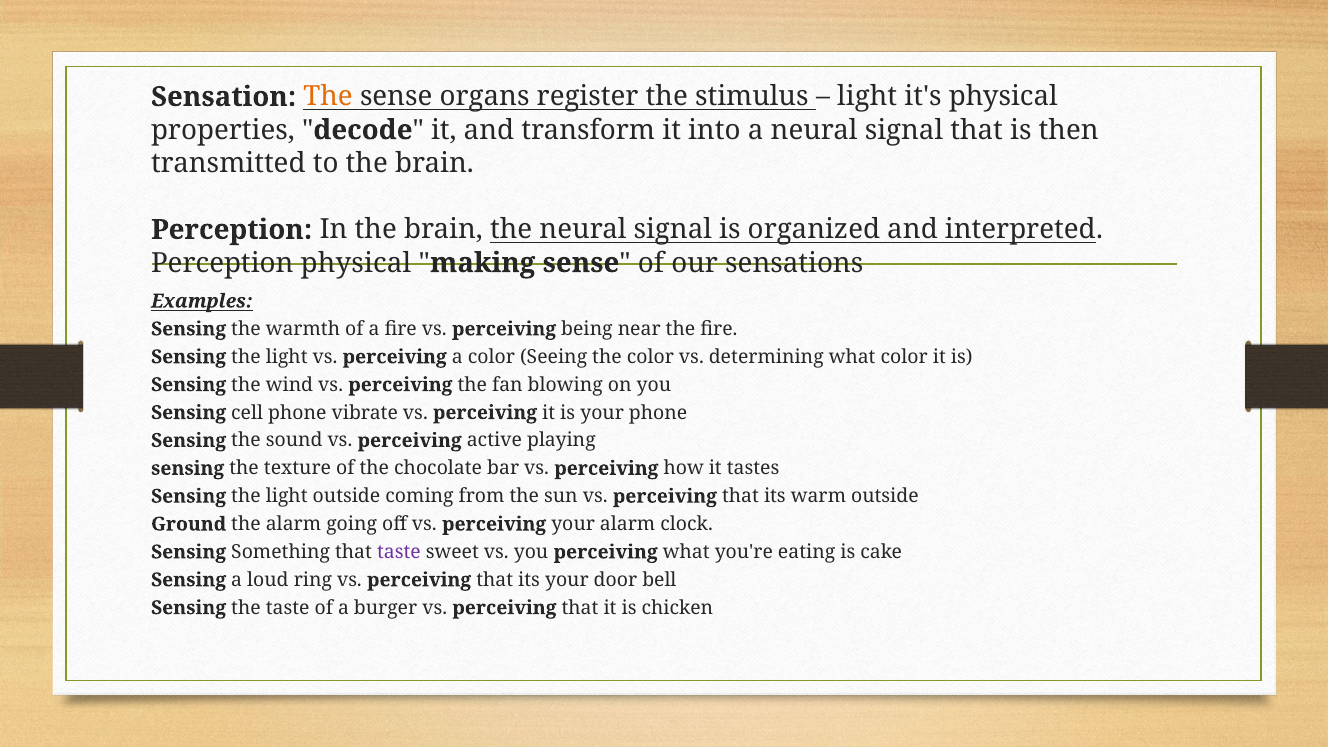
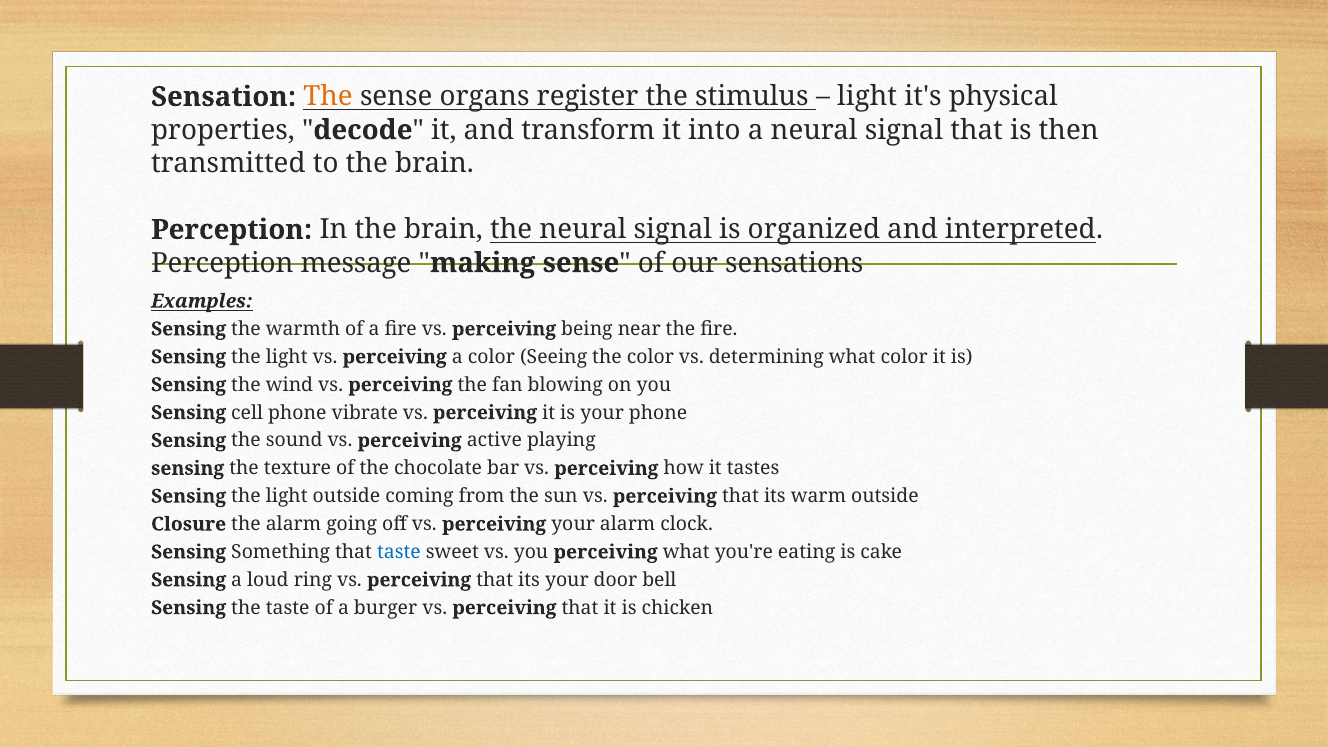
Perception physical: physical -> message
Ground: Ground -> Closure
taste at (399, 552) colour: purple -> blue
